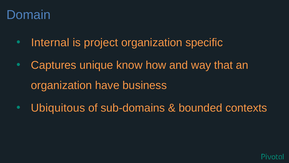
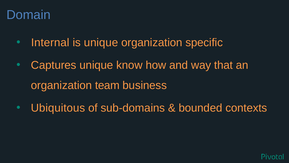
is project: project -> unique
have: have -> team
